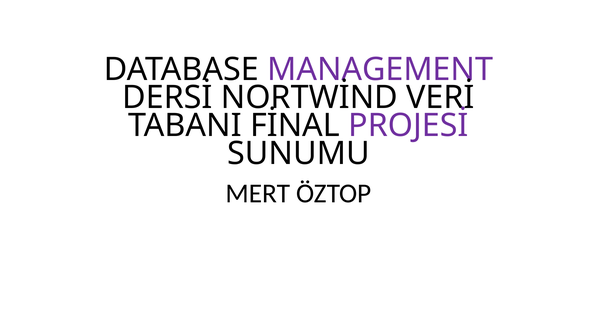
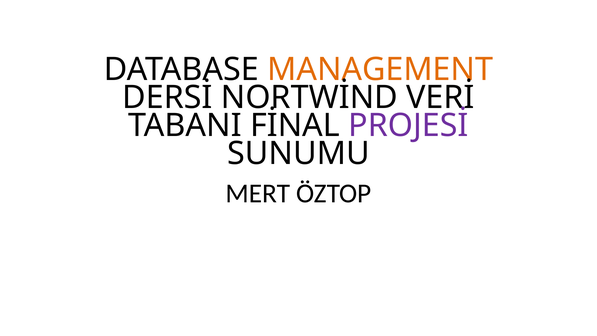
MANAGEMENT colour: purple -> orange
